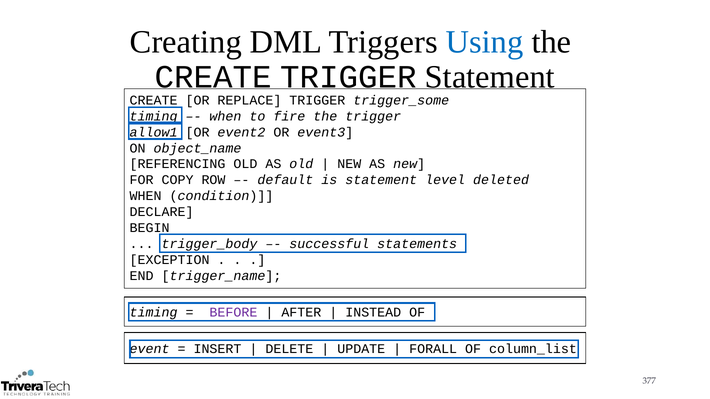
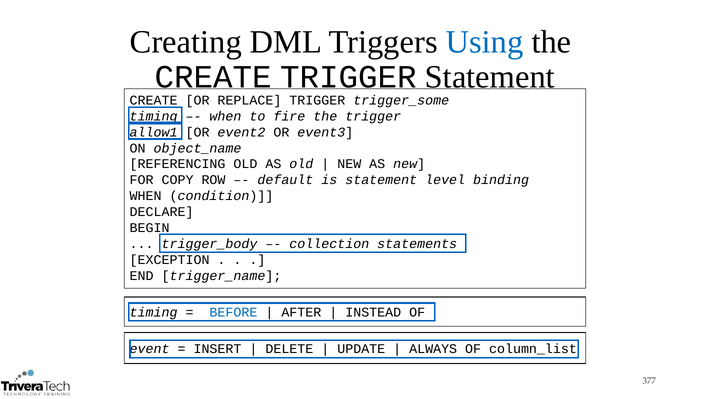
deleted: deleted -> binding
successful: successful -> collection
BEFORE colour: purple -> blue
FORALL: FORALL -> ALWAYS
